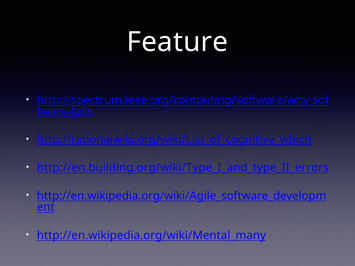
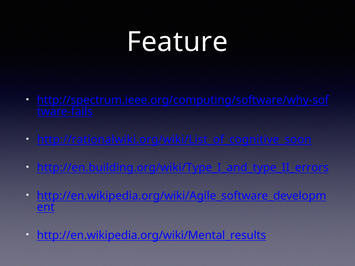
http://rationalwiki.org/wiki/List_of_cognitive_which: http://rationalwiki.org/wiki/List_of_cognitive_which -> http://rationalwiki.org/wiki/List_of_cognitive_soon
http://en.wikipedia.org/wiki/Mental_many: http://en.wikipedia.org/wiki/Mental_many -> http://en.wikipedia.org/wiki/Mental_results
